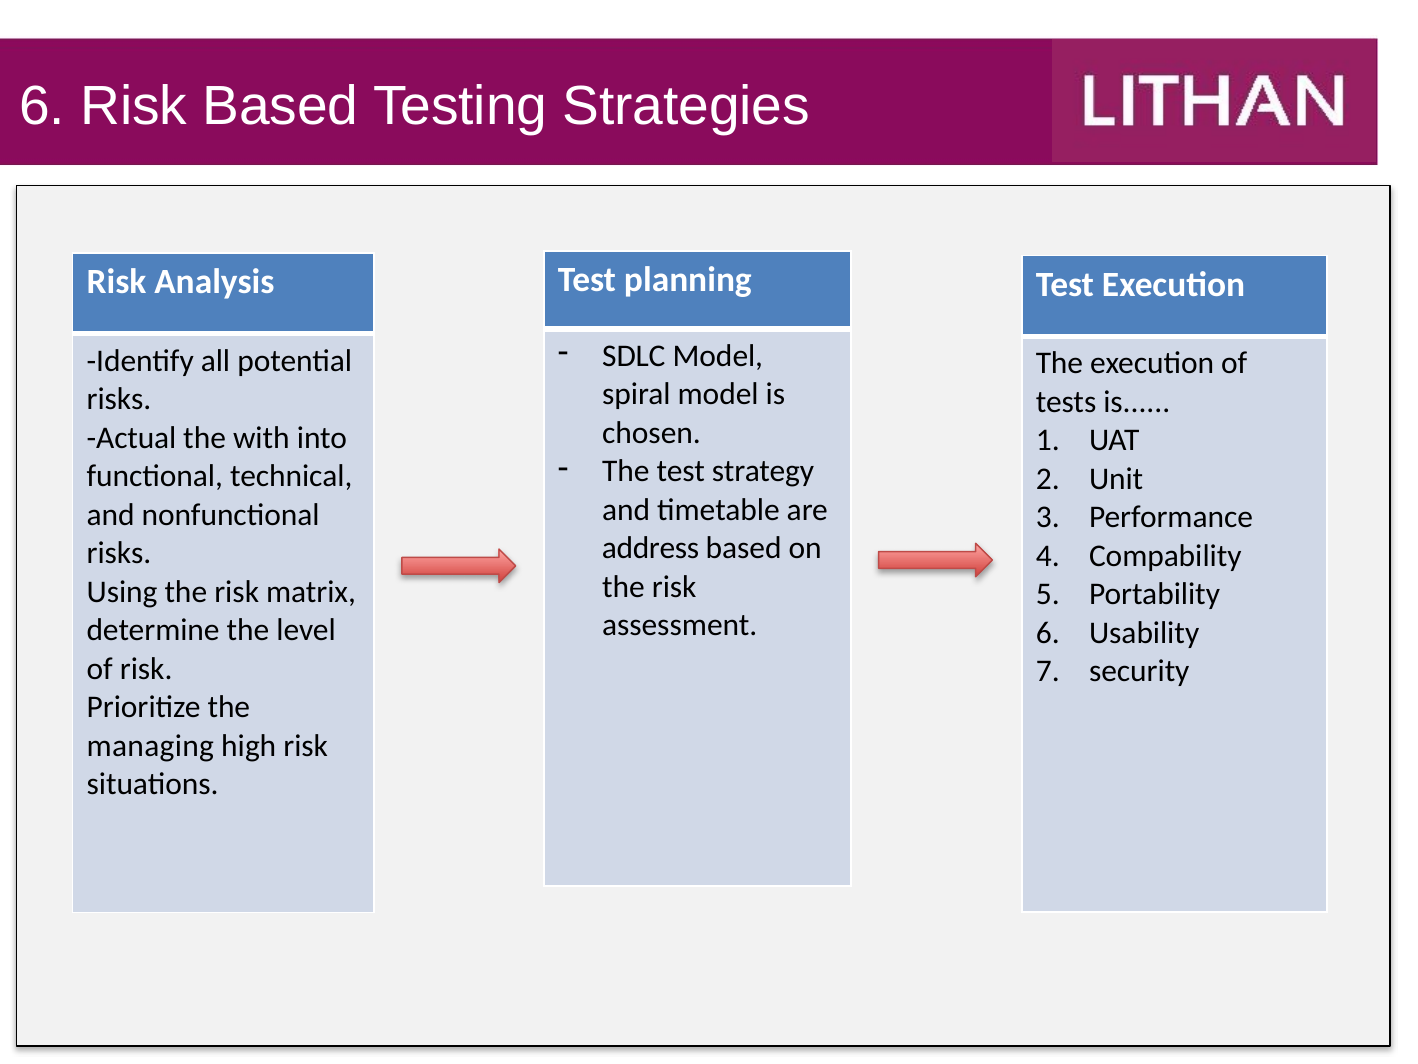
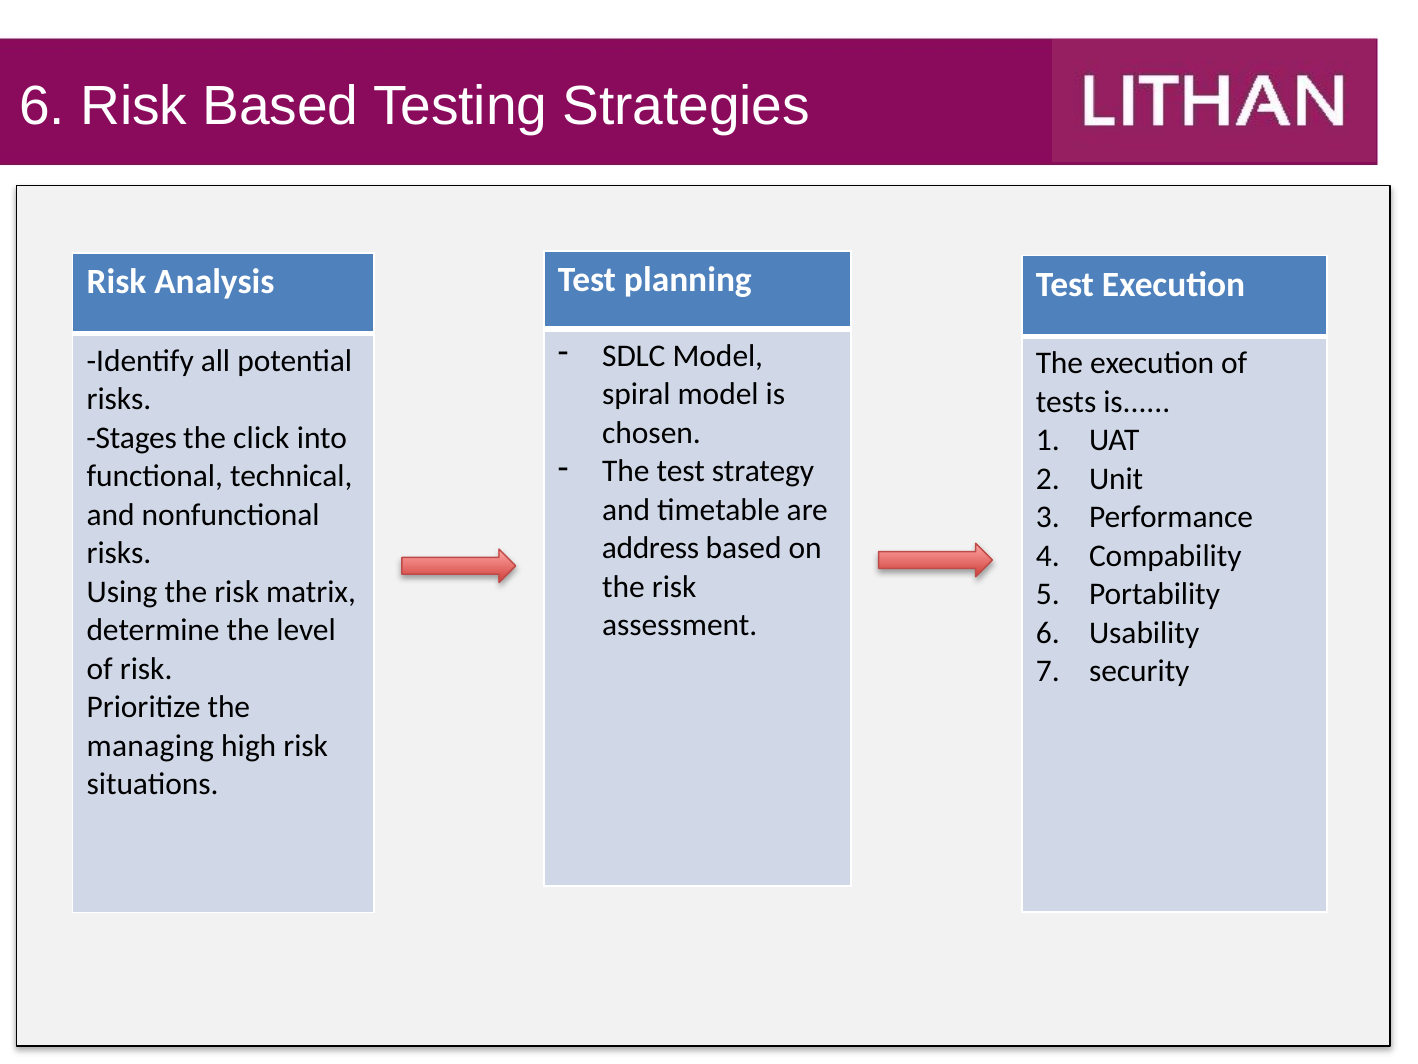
Actual: Actual -> Stages
with: with -> click
